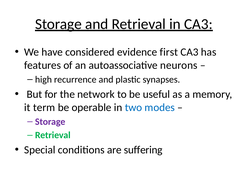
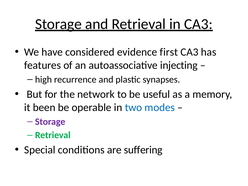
neurons: neurons -> injecting
term: term -> been
